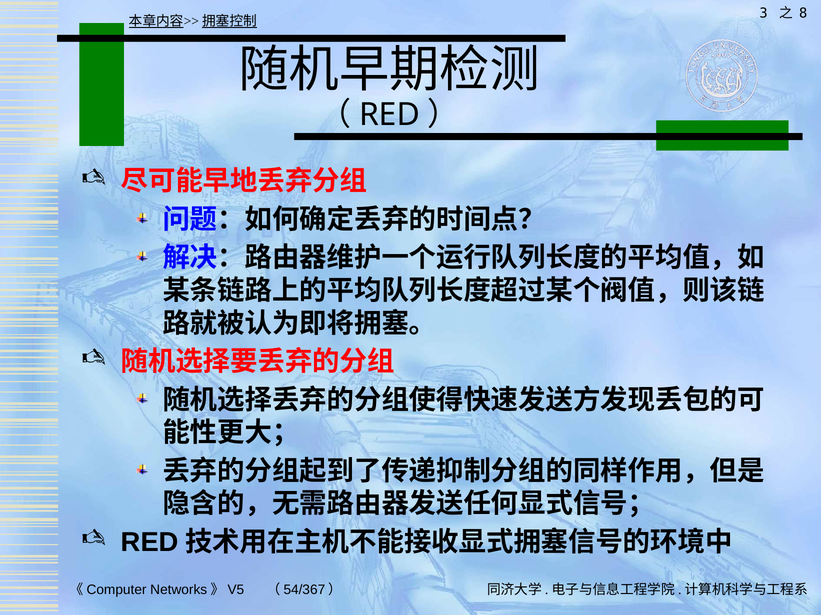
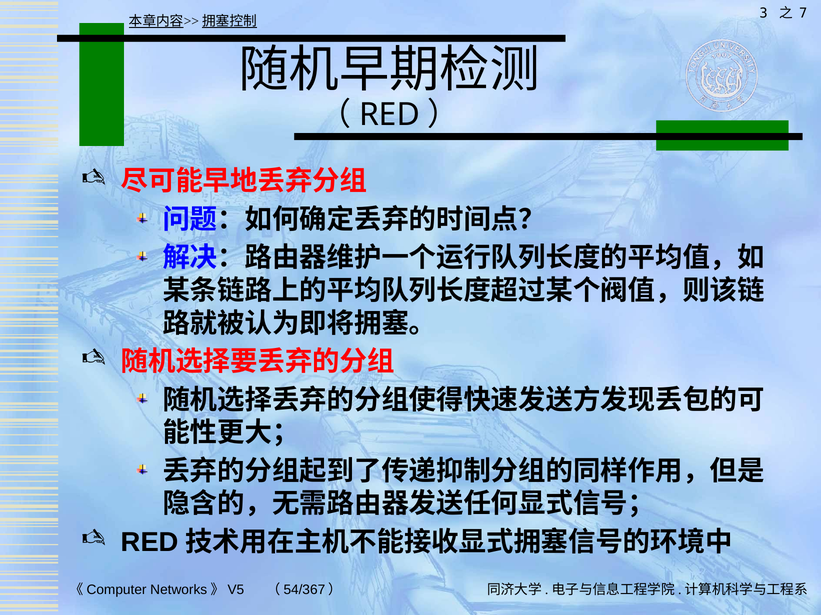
8: 8 -> 7
